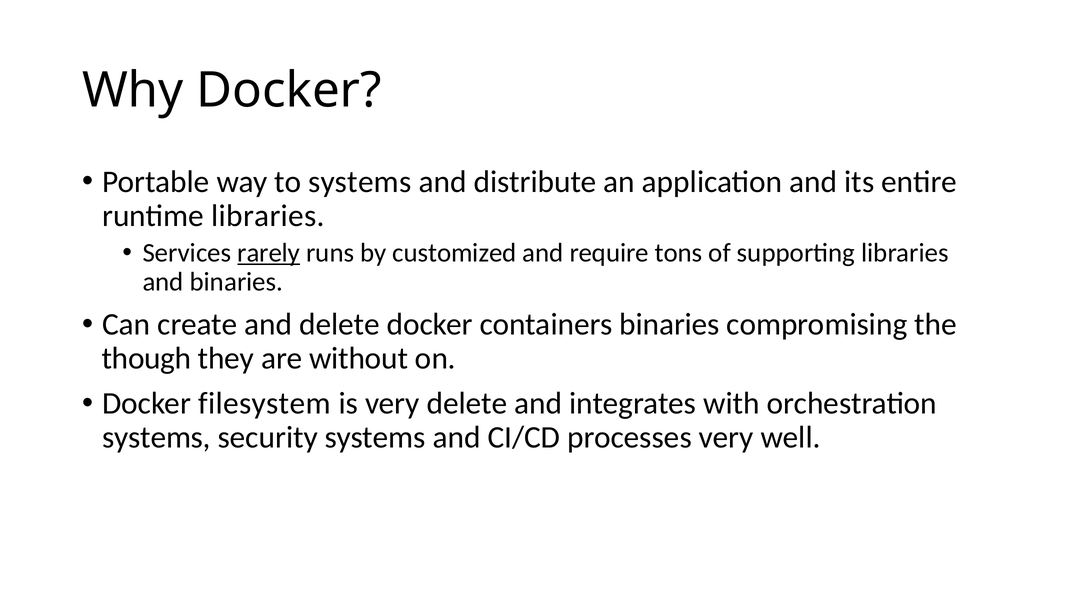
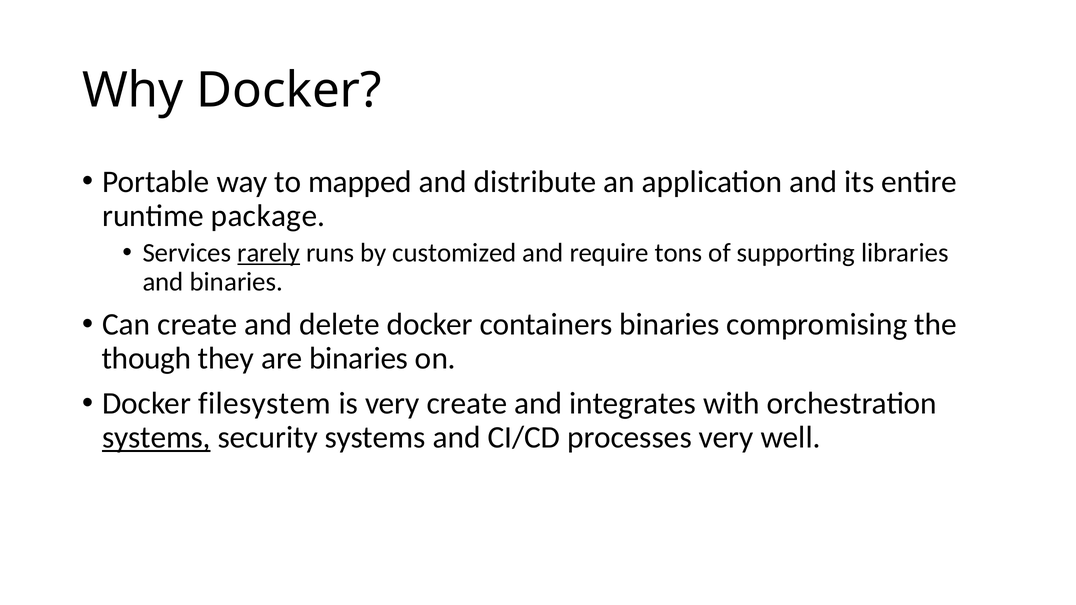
to systems: systems -> mapped
runtime libraries: libraries -> package
are without: without -> binaries
very delete: delete -> create
systems at (156, 438) underline: none -> present
